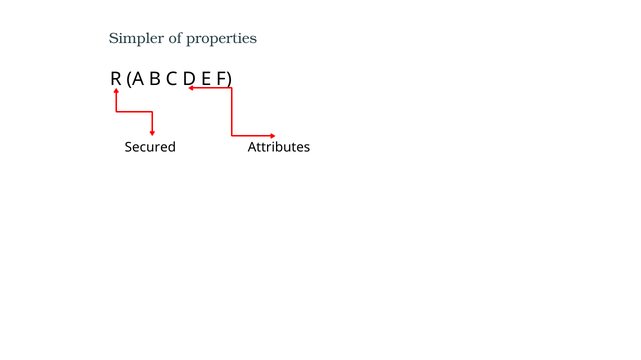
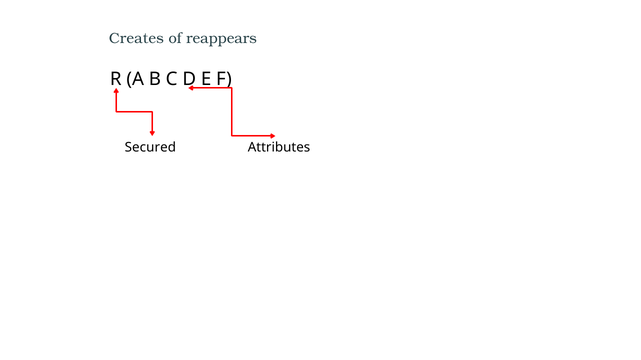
Simpler: Simpler -> Creates
properties: properties -> reappears
